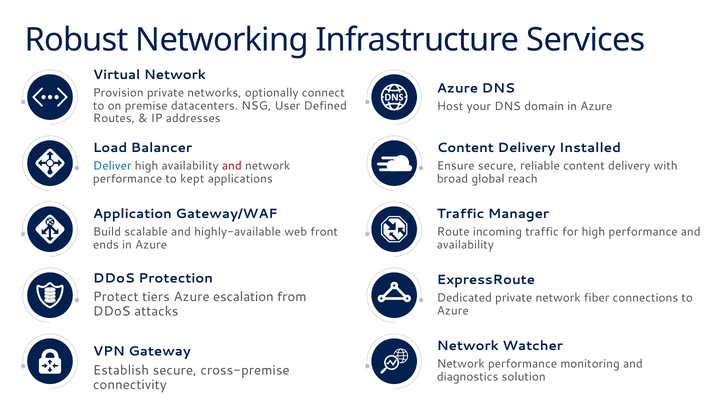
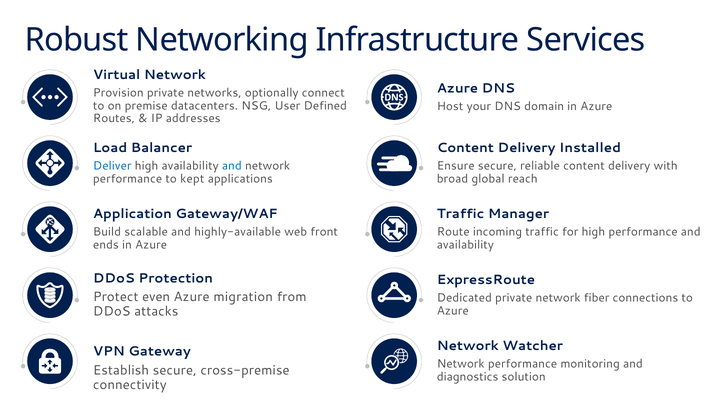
and at (232, 165) colour: red -> blue
tiers: tiers -> even
escalation: escalation -> migration
